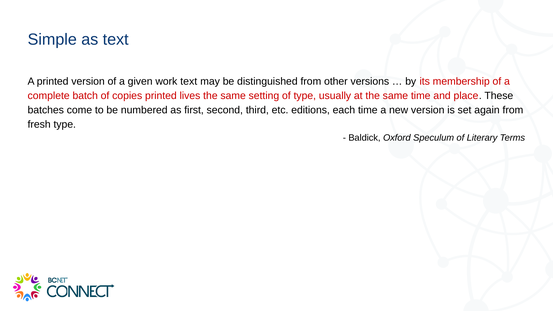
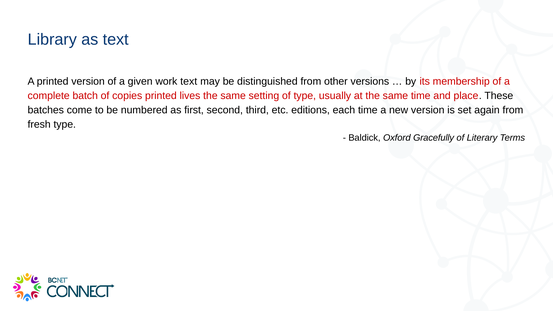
Simple: Simple -> Library
Speculum: Speculum -> Gracefully
